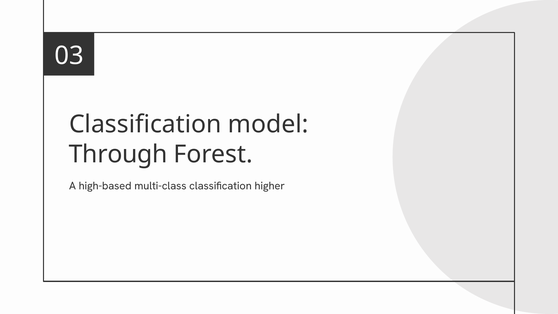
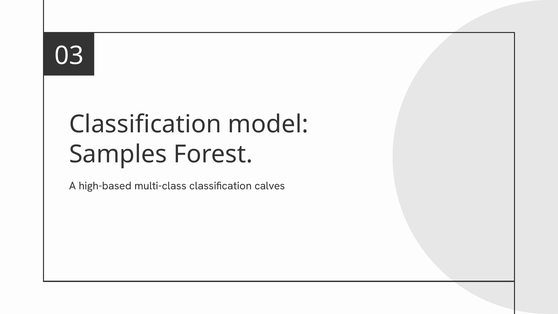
Through: Through -> Samples
higher: higher -> calves
